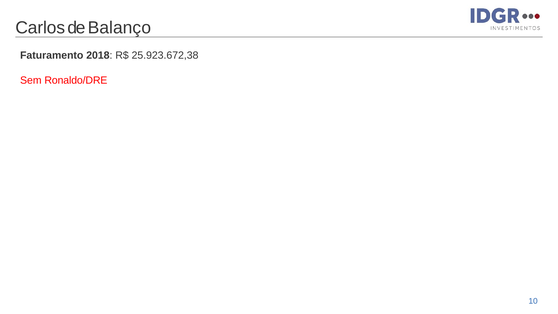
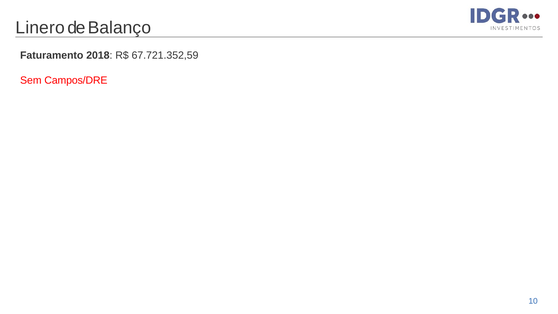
Carlos: Carlos -> Linero
25.923.672,38: 25.923.672,38 -> 67.721.352,59
Ronaldo/DRE: Ronaldo/DRE -> Campos/DRE
